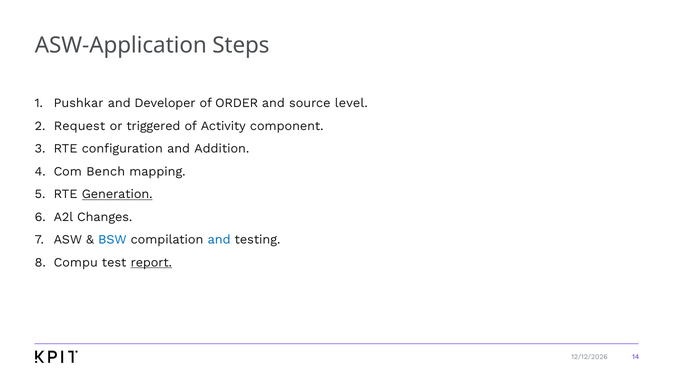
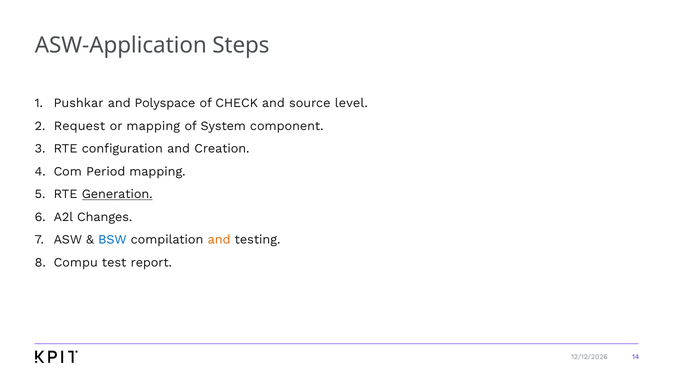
Developer: Developer -> Polyspace
ORDER: ORDER -> CHECK
or triggered: triggered -> mapping
Activity: Activity -> System
Addition: Addition -> Creation
Bench: Bench -> Period
and at (219, 240) colour: blue -> orange
report underline: present -> none
